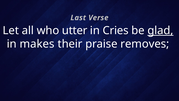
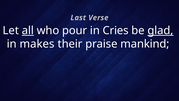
all underline: none -> present
utter: utter -> pour
removes: removes -> mankind
